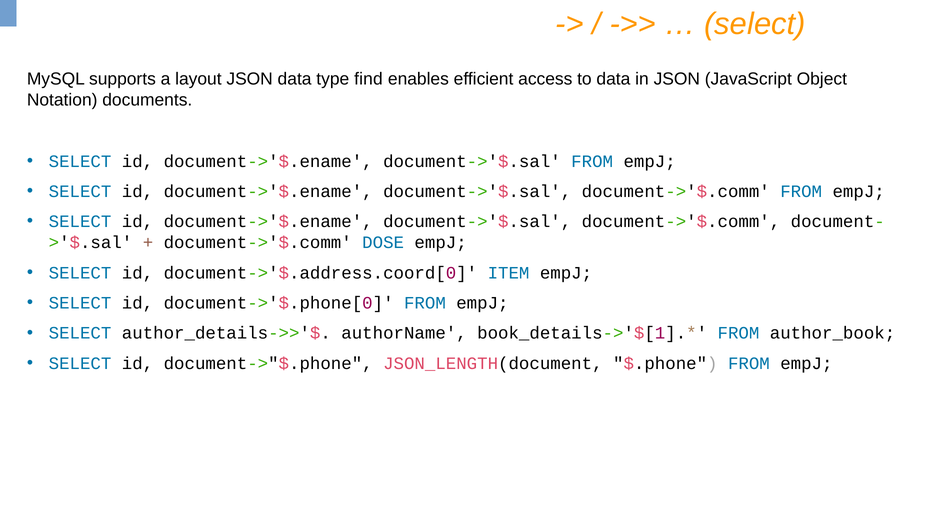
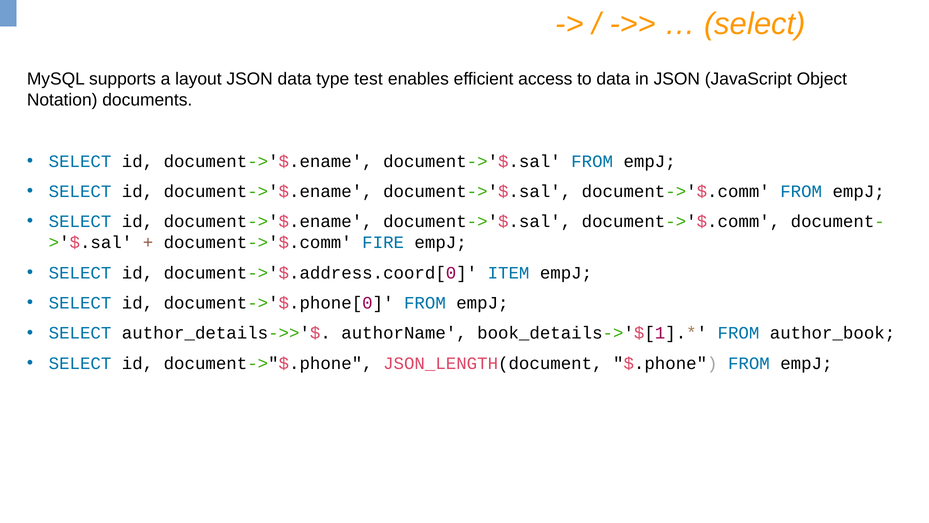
find: find -> test
DOSE: DOSE -> FIRE
